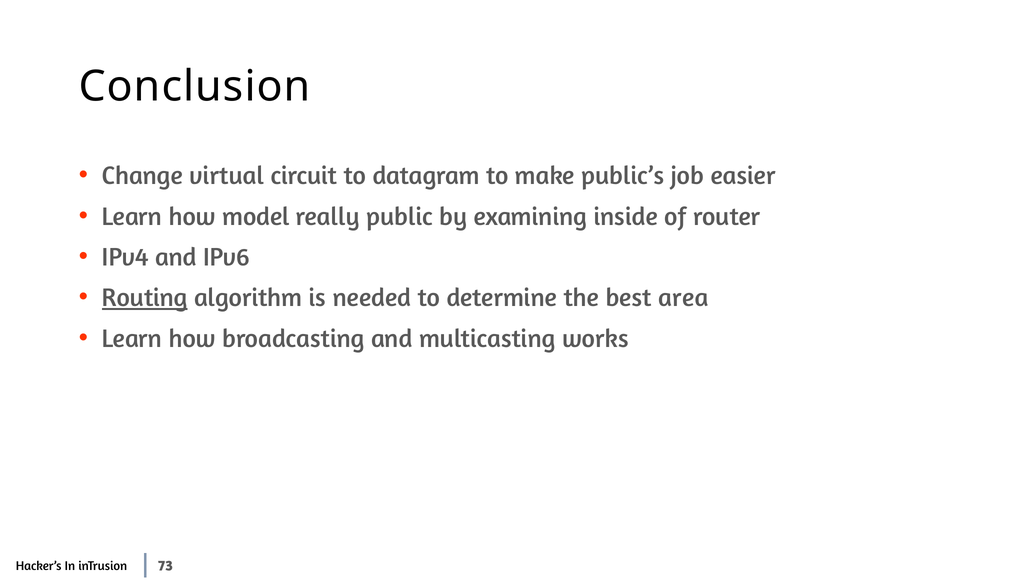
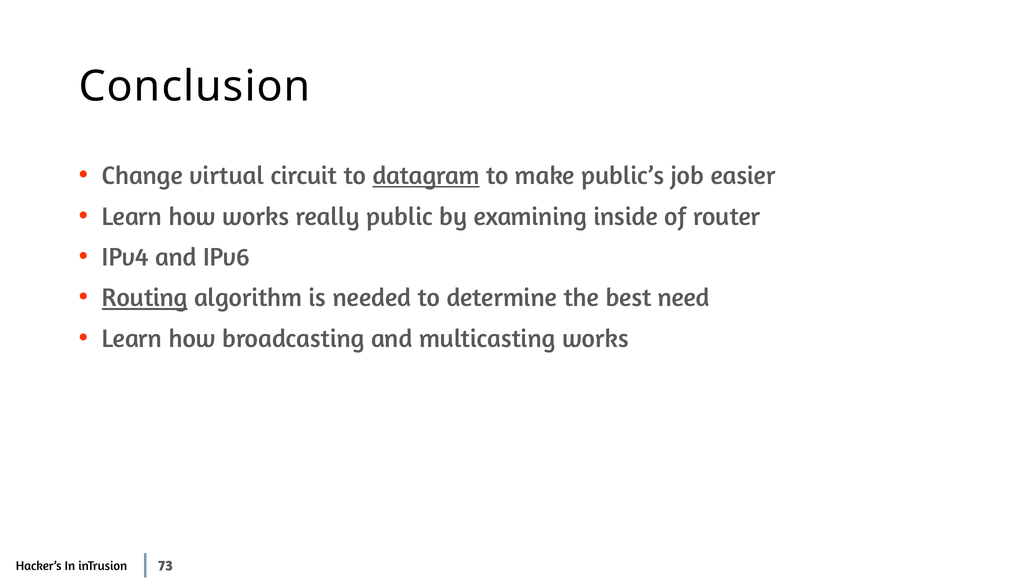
datagram underline: none -> present
how model: model -> works
area: area -> need
